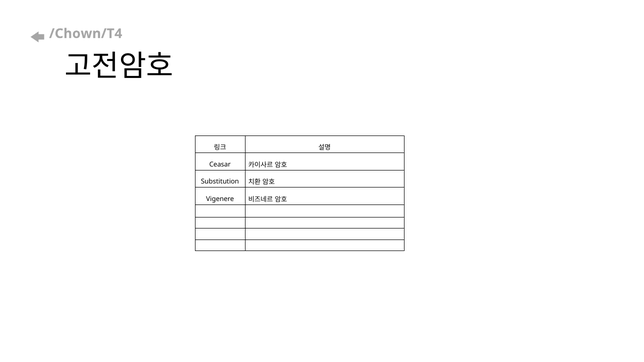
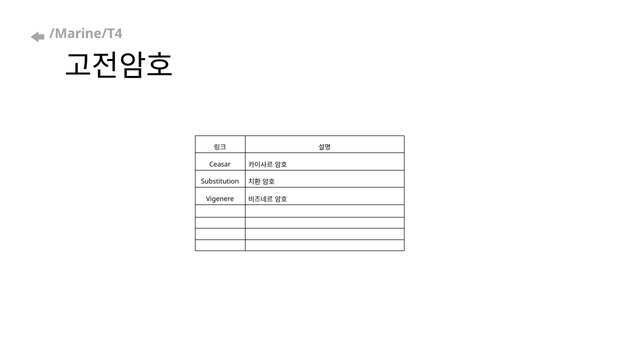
/Chown/T4: /Chown/T4 -> /Marine/T4
